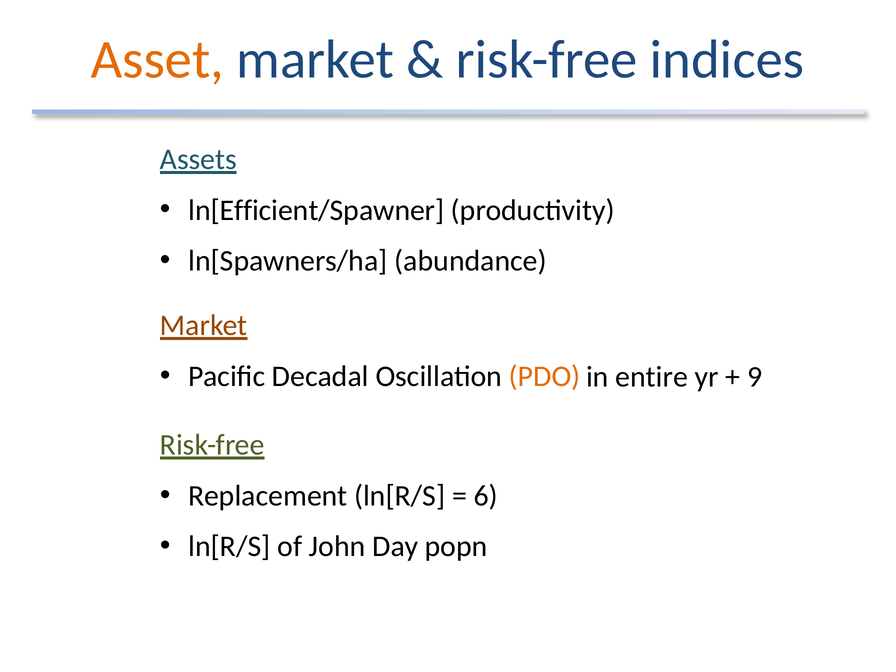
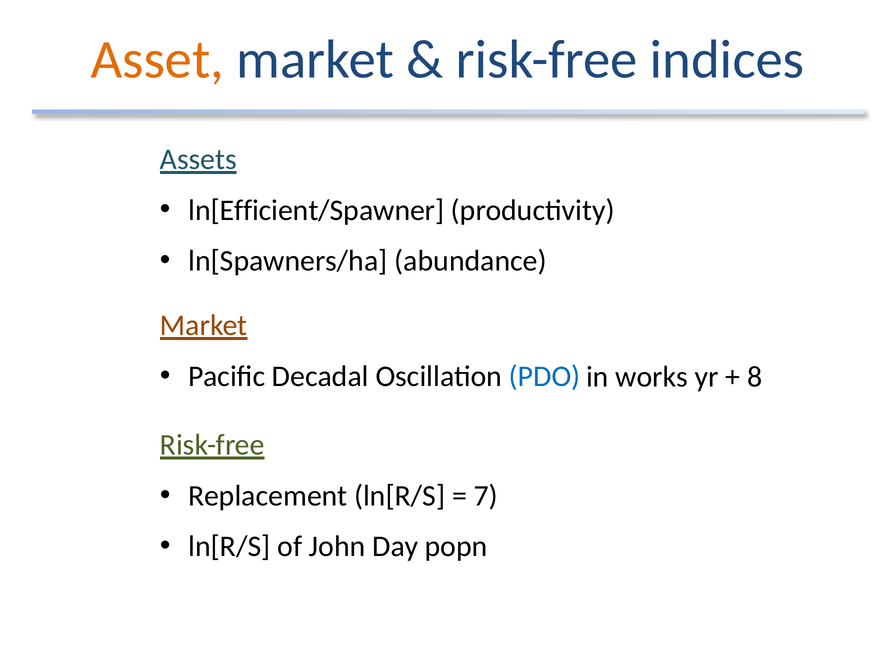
PDO colour: orange -> blue
entire: entire -> works
9: 9 -> 8
6: 6 -> 7
